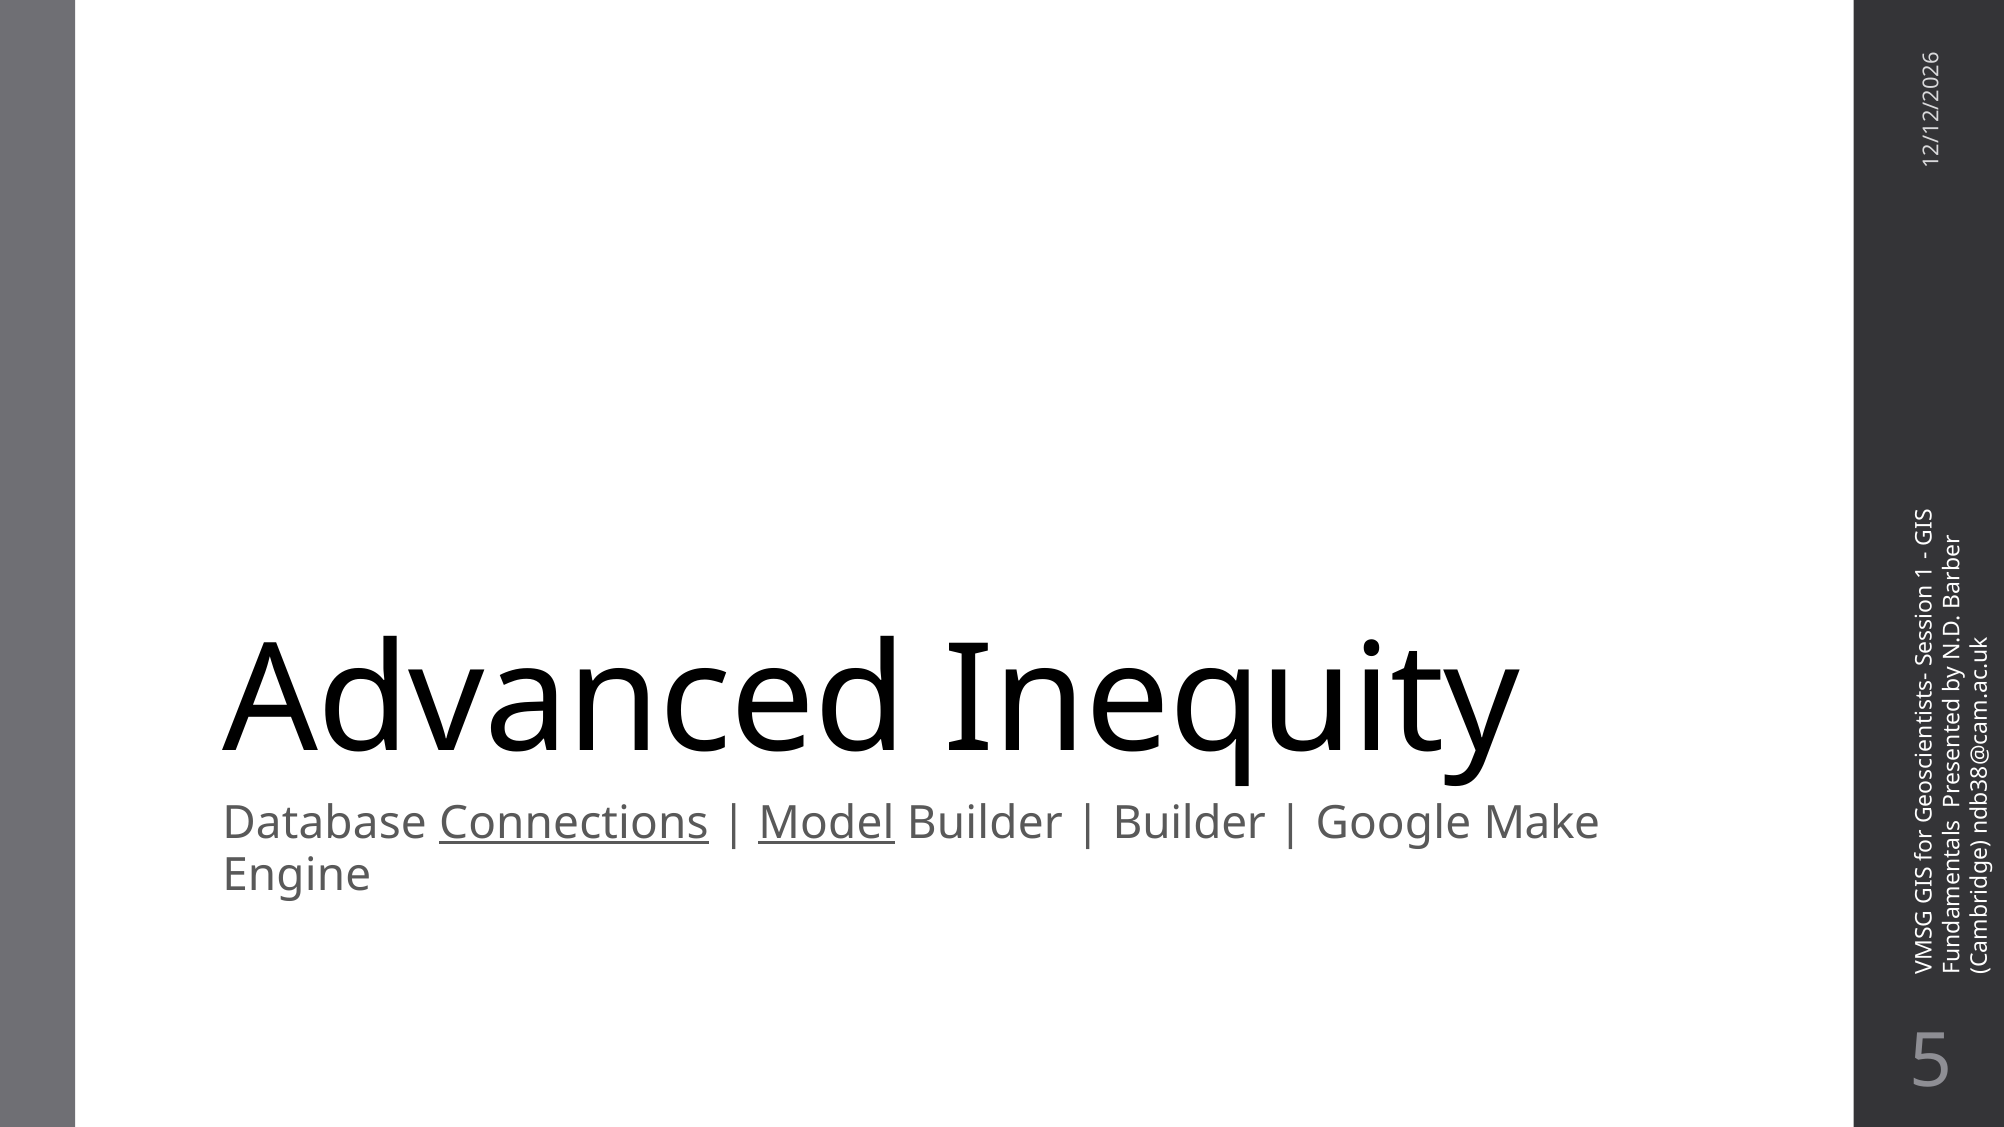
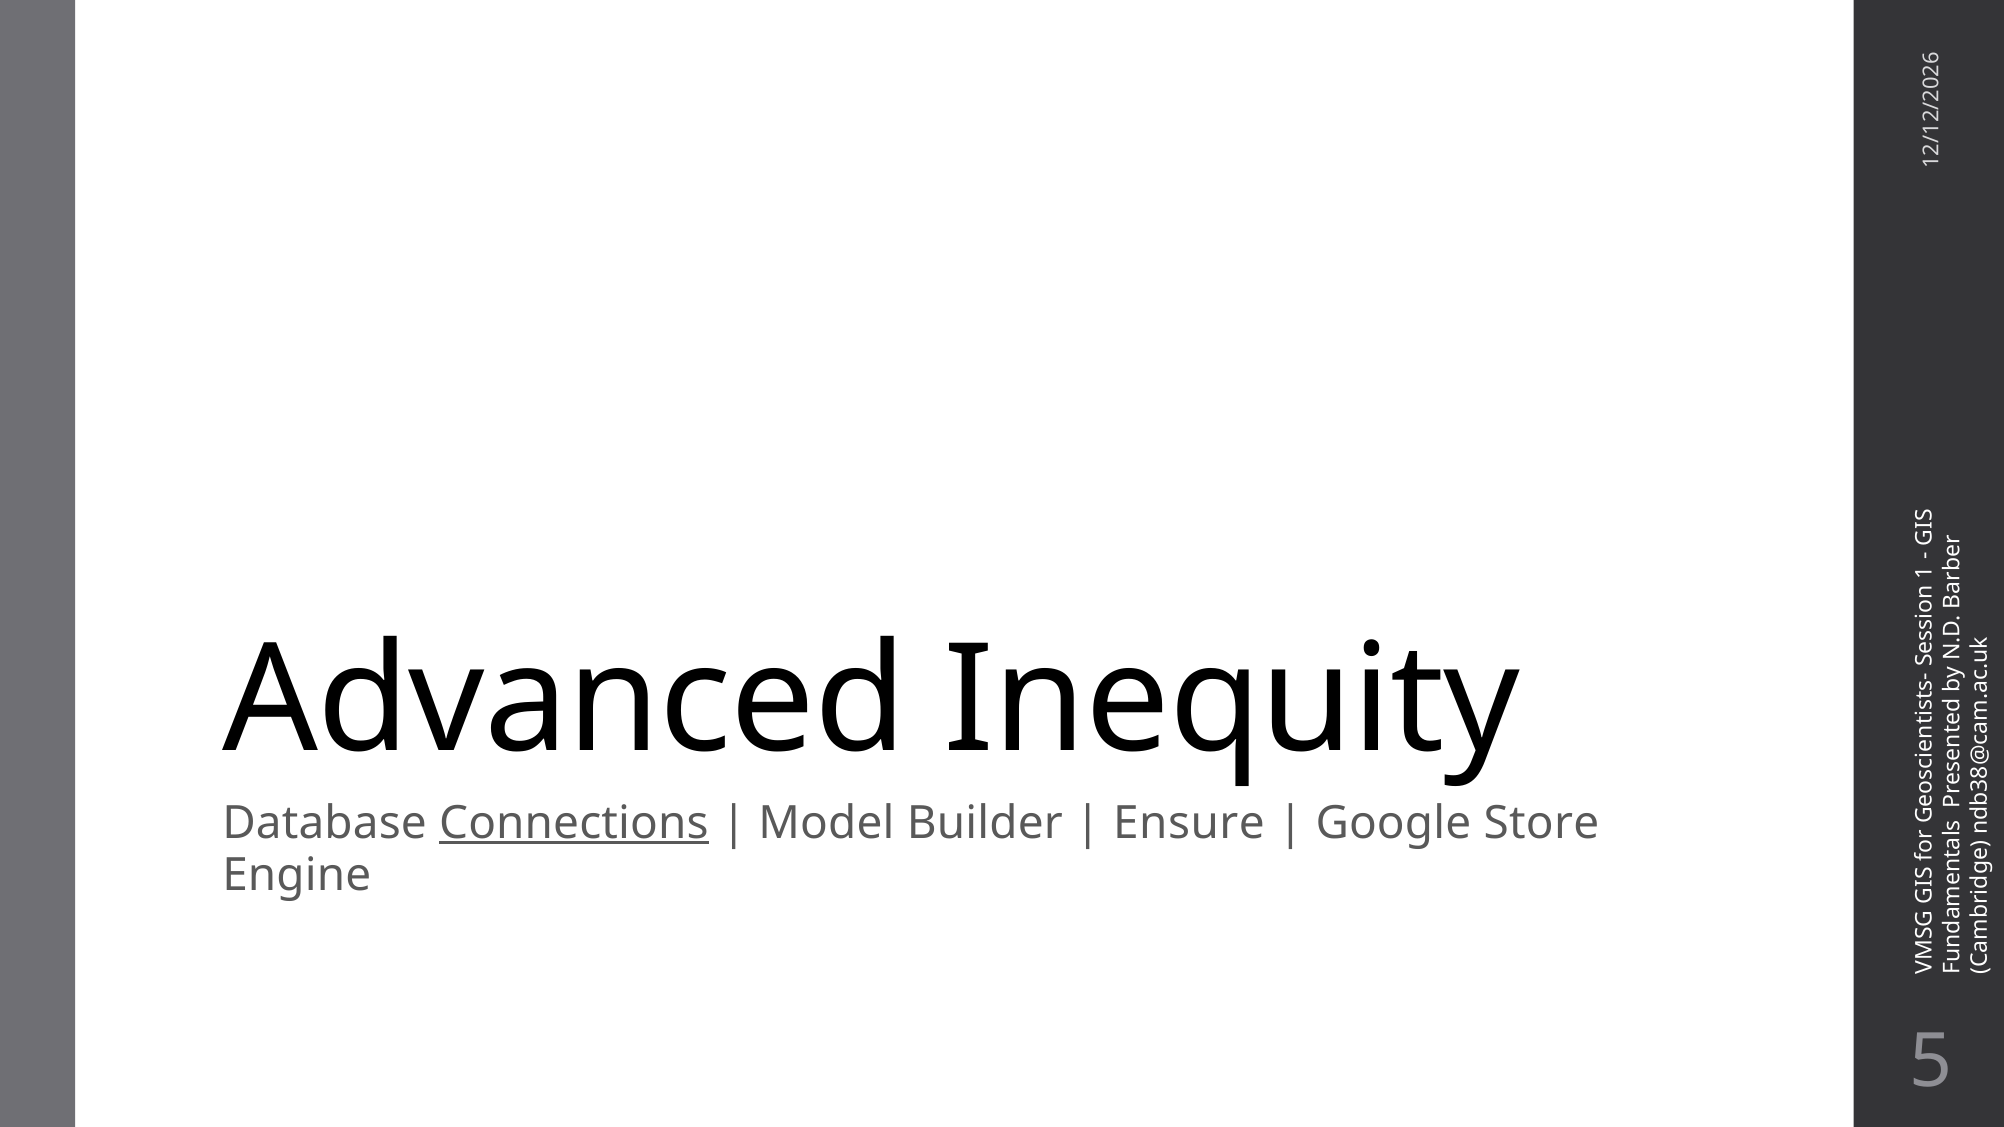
Model underline: present -> none
Builder at (1189, 823): Builder -> Ensure
Make: Make -> Store
